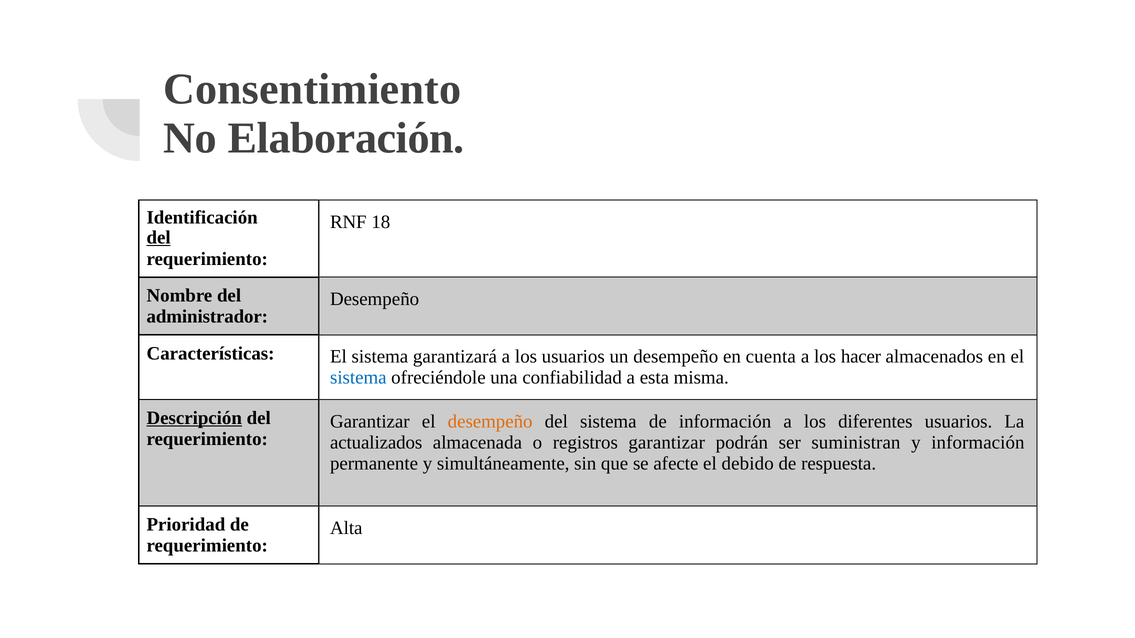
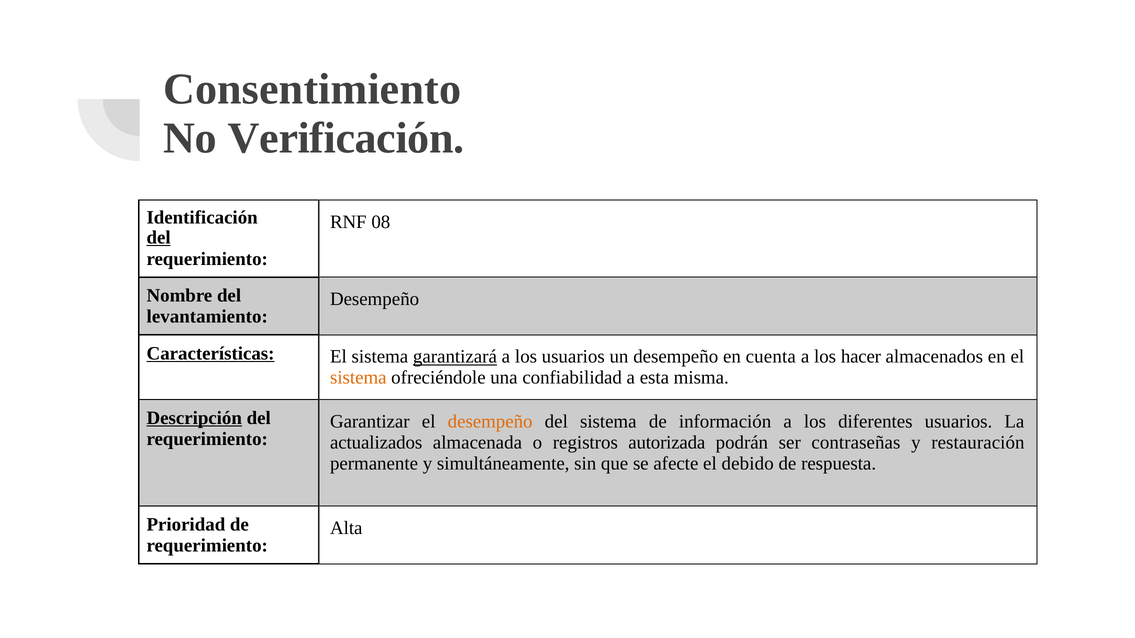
Elaboración: Elaboración -> Verificación
18: 18 -> 08
administrador: administrador -> levantamiento
Características underline: none -> present
garantizará underline: none -> present
sistema at (358, 378) colour: blue -> orange
registros garantizar: garantizar -> autorizada
suministran: suministran -> contraseñas
y información: información -> restauración
